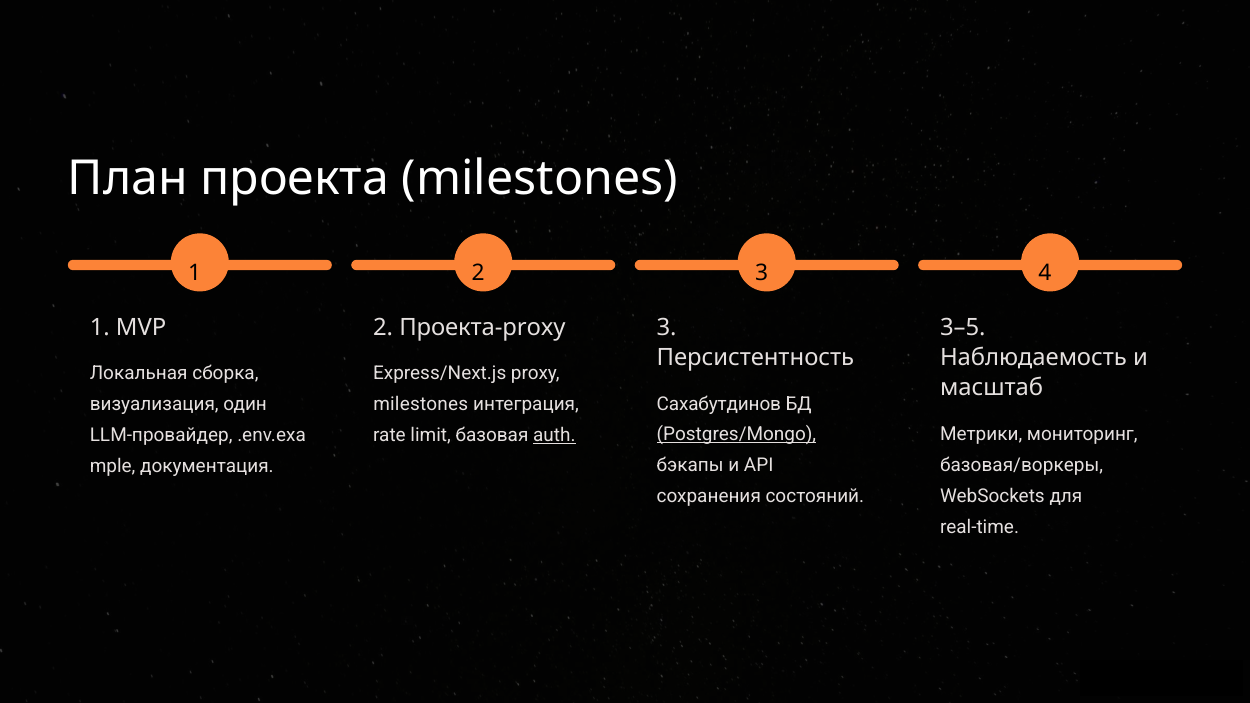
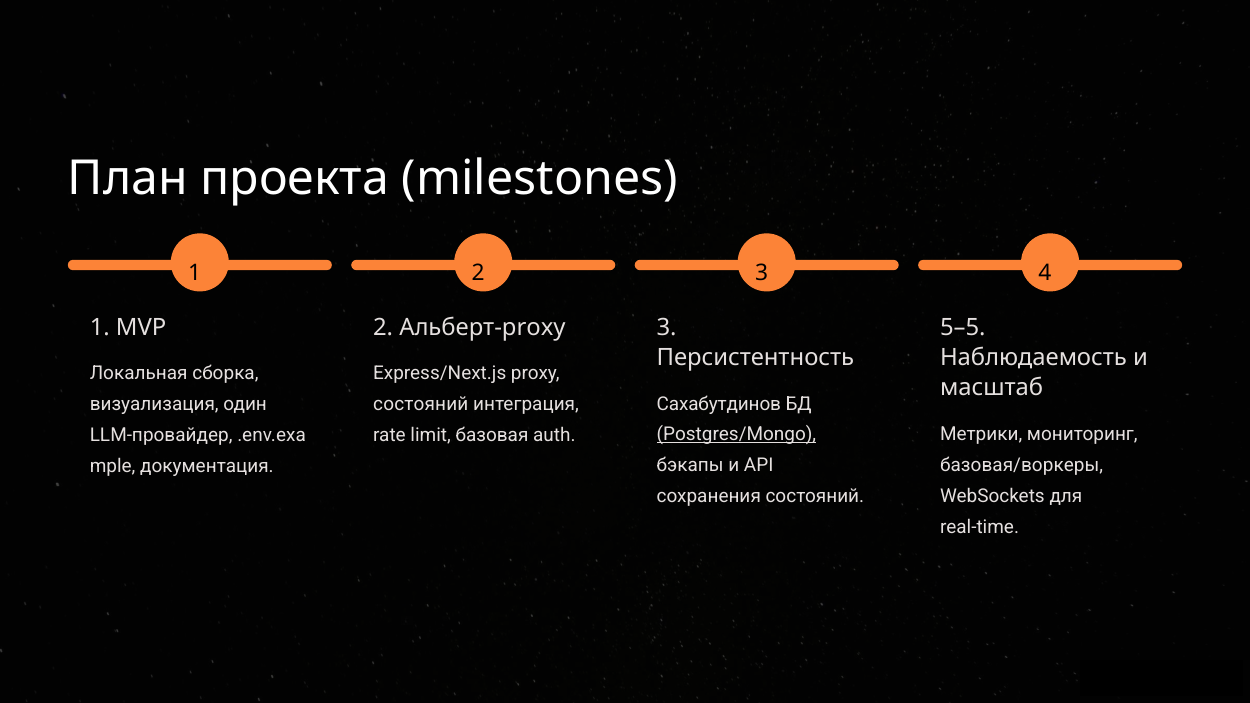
Проекта‑proxy: Проекта‑proxy -> Альберт‑proxy
3–5: 3–5 -> 5–5
milestones at (421, 405): milestones -> состояний
auth underline: present -> none
